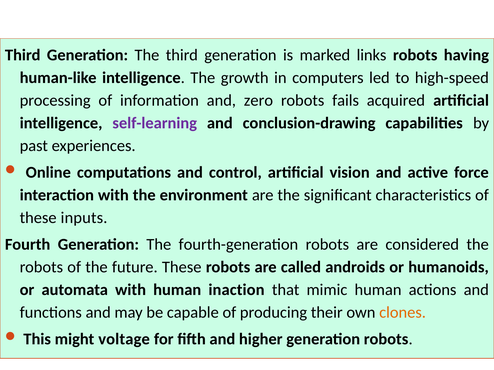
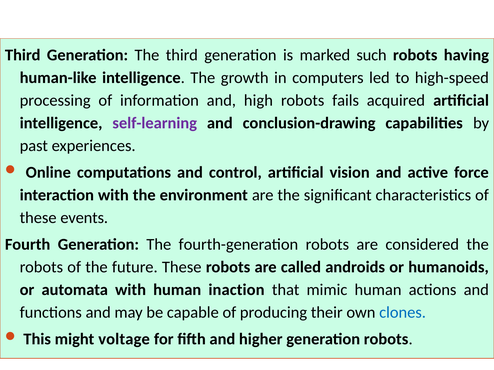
links: links -> such
zero: zero -> high
inputs: inputs -> events
clones colour: orange -> blue
